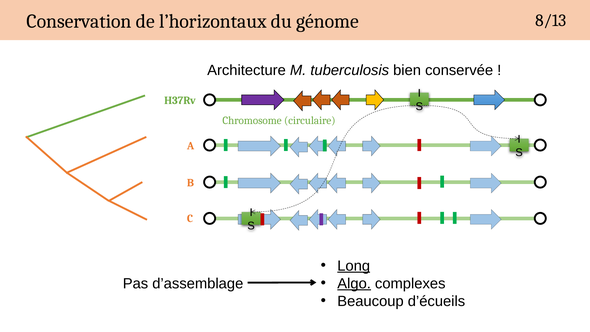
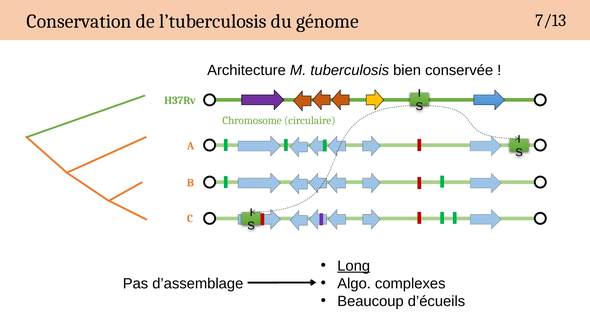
l’horizontaux: l’horizontaux -> l’tuberculosis
8/13: 8/13 -> 7/13
Algo underline: present -> none
